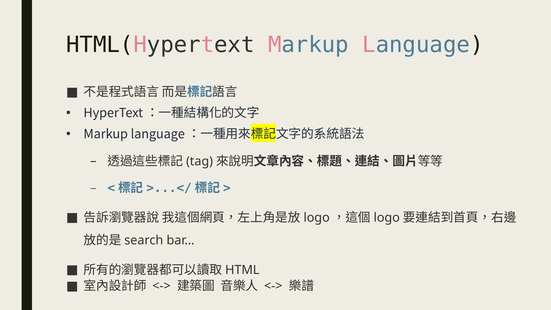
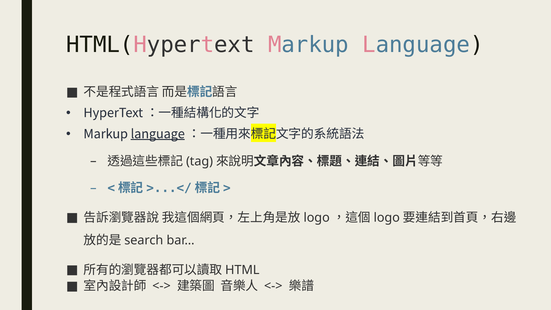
language at (158, 134) underline: none -> present
